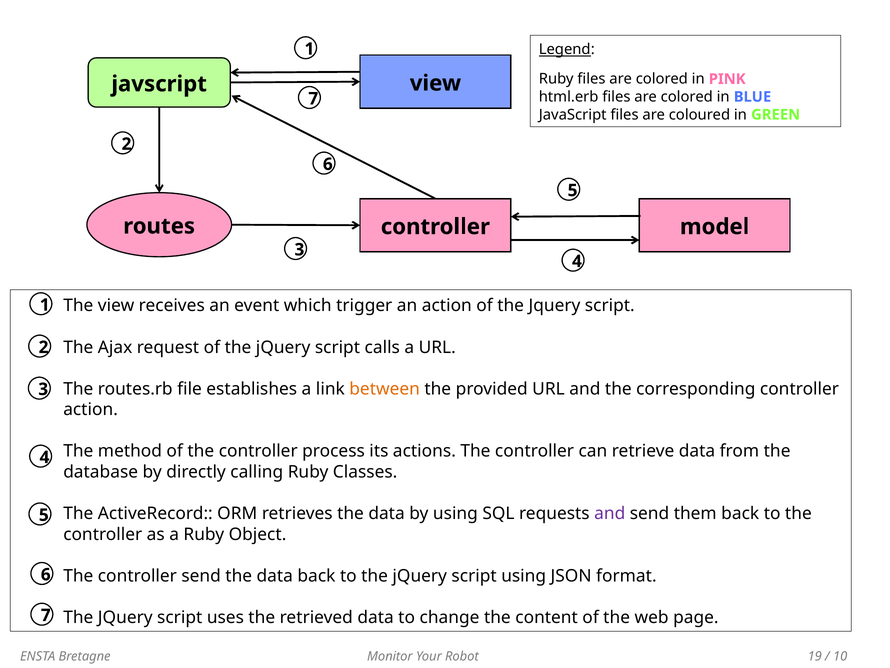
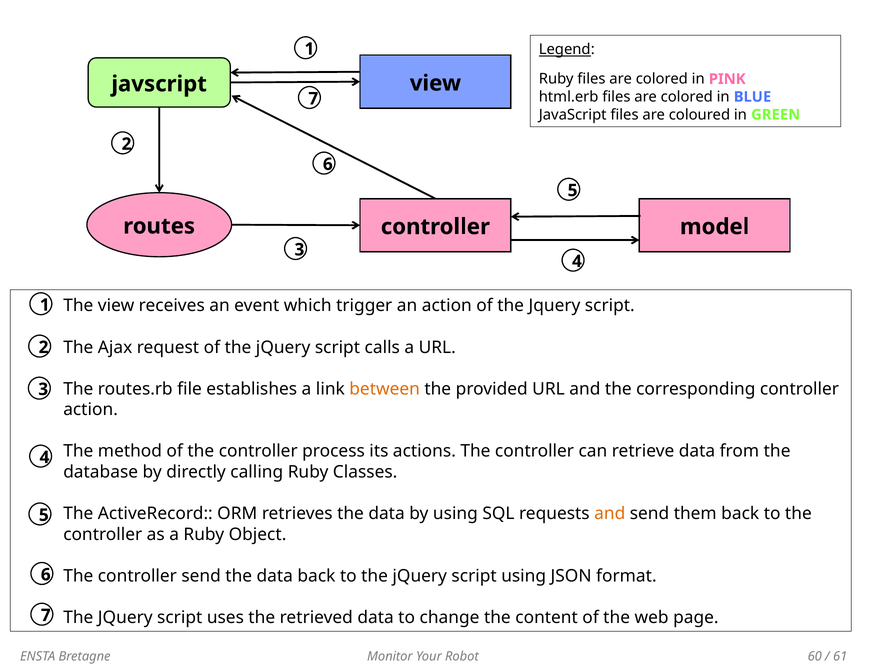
and at (610, 513) colour: purple -> orange
19: 19 -> 60
10: 10 -> 61
